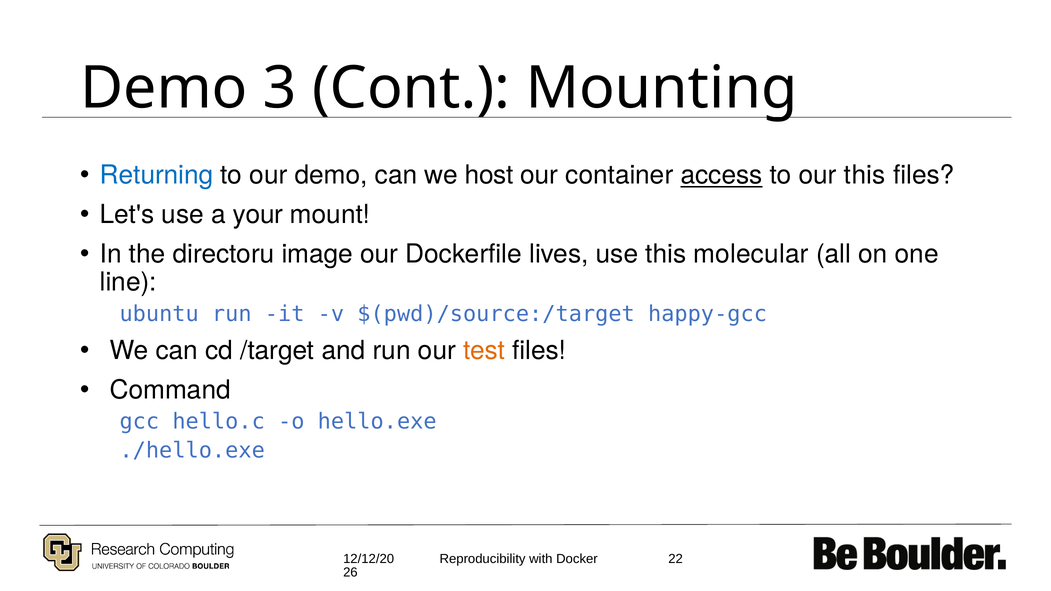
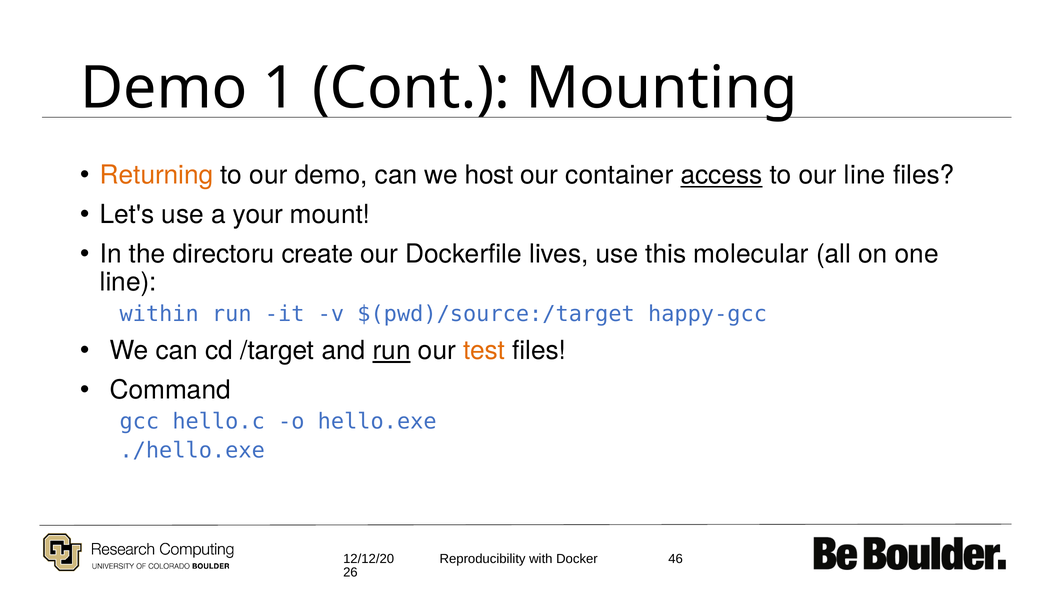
3: 3 -> 1
Returning colour: blue -> orange
our this: this -> line
image: image -> create
ubuntu: ubuntu -> within
run at (392, 351) underline: none -> present
22: 22 -> 46
